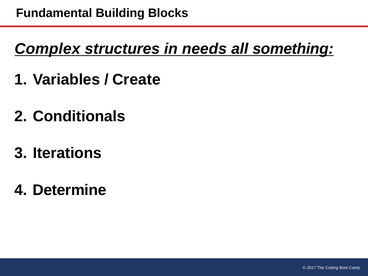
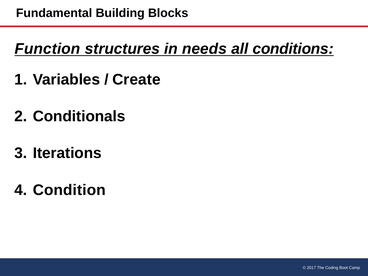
Complex: Complex -> Function
something: something -> conditions
Determine: Determine -> Condition
